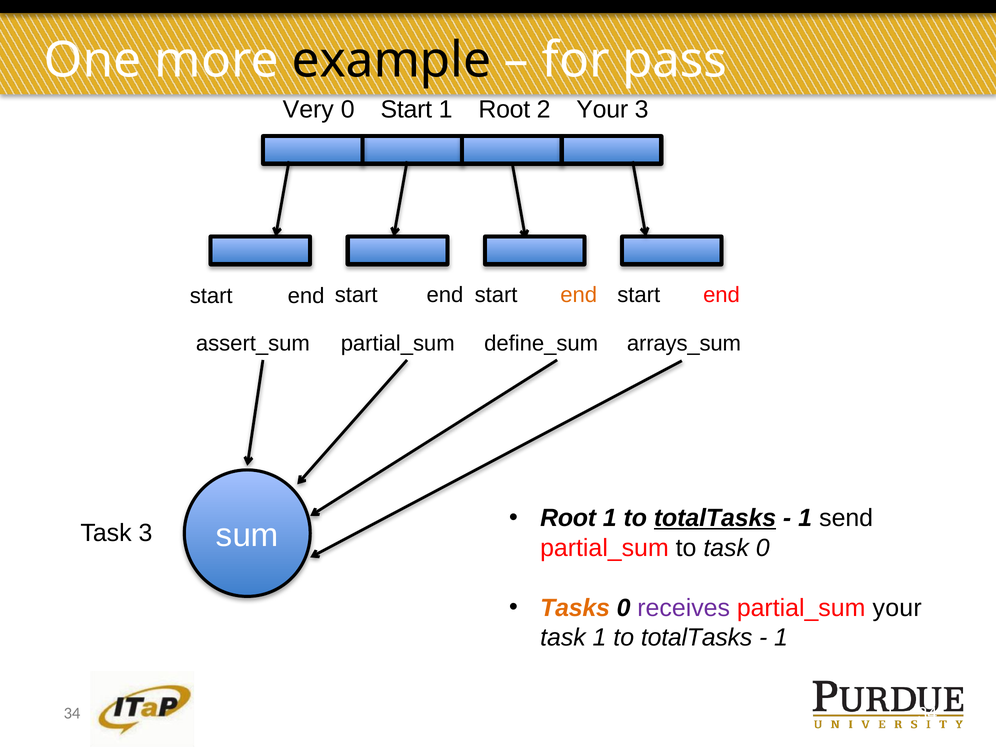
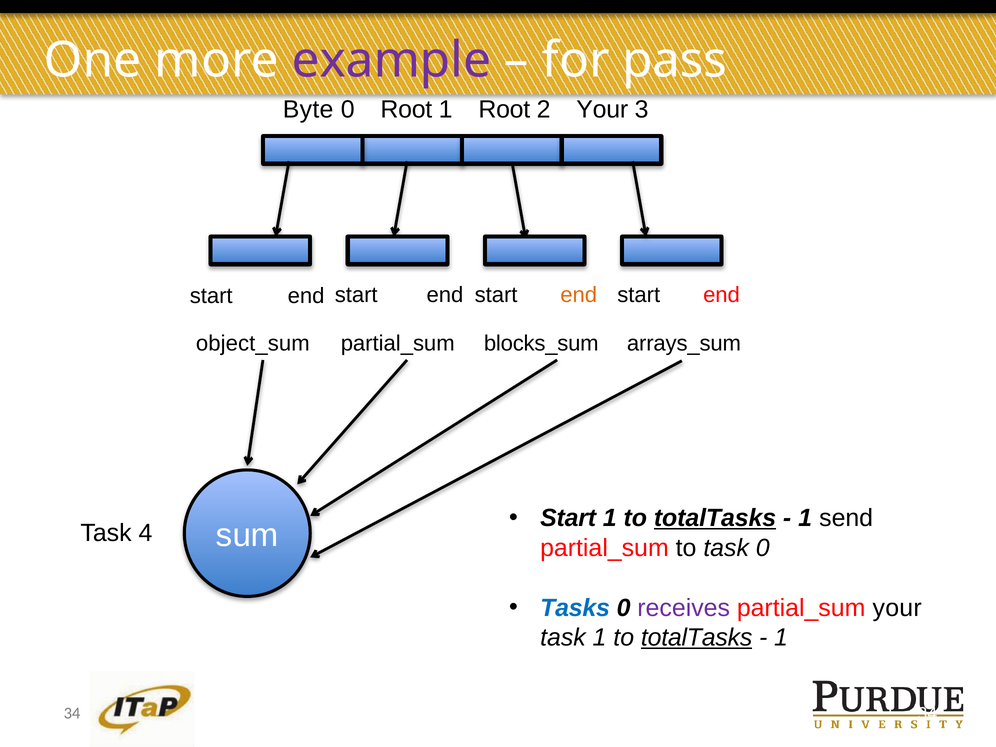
example colour: black -> purple
Very: Very -> Byte
0 Start: Start -> Root
assert_sum: assert_sum -> object_sum
define_sum: define_sum -> blocks_sum
Root at (568, 518): Root -> Start
Task 3: 3 -> 4
Tasks colour: orange -> blue
totalTasks at (697, 638) underline: none -> present
